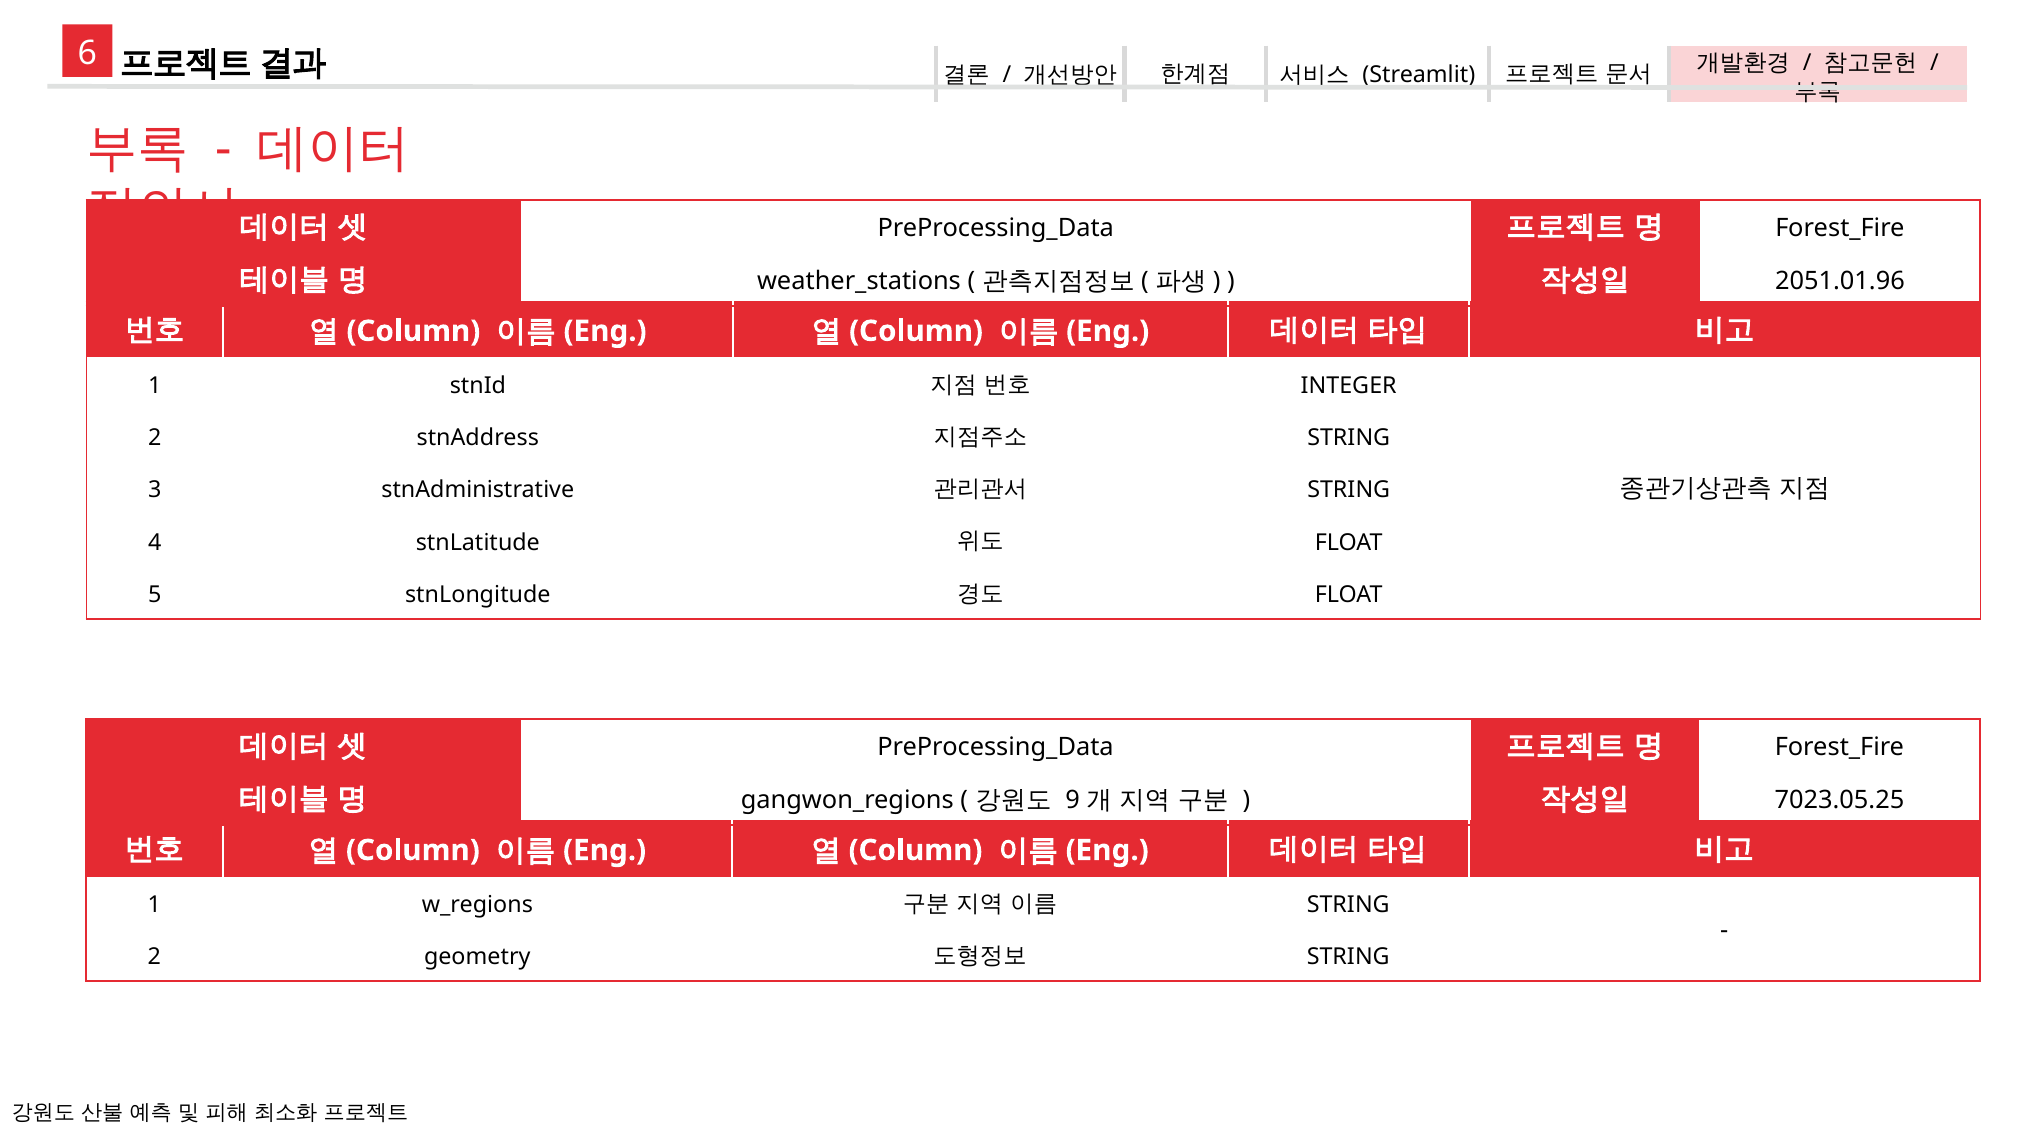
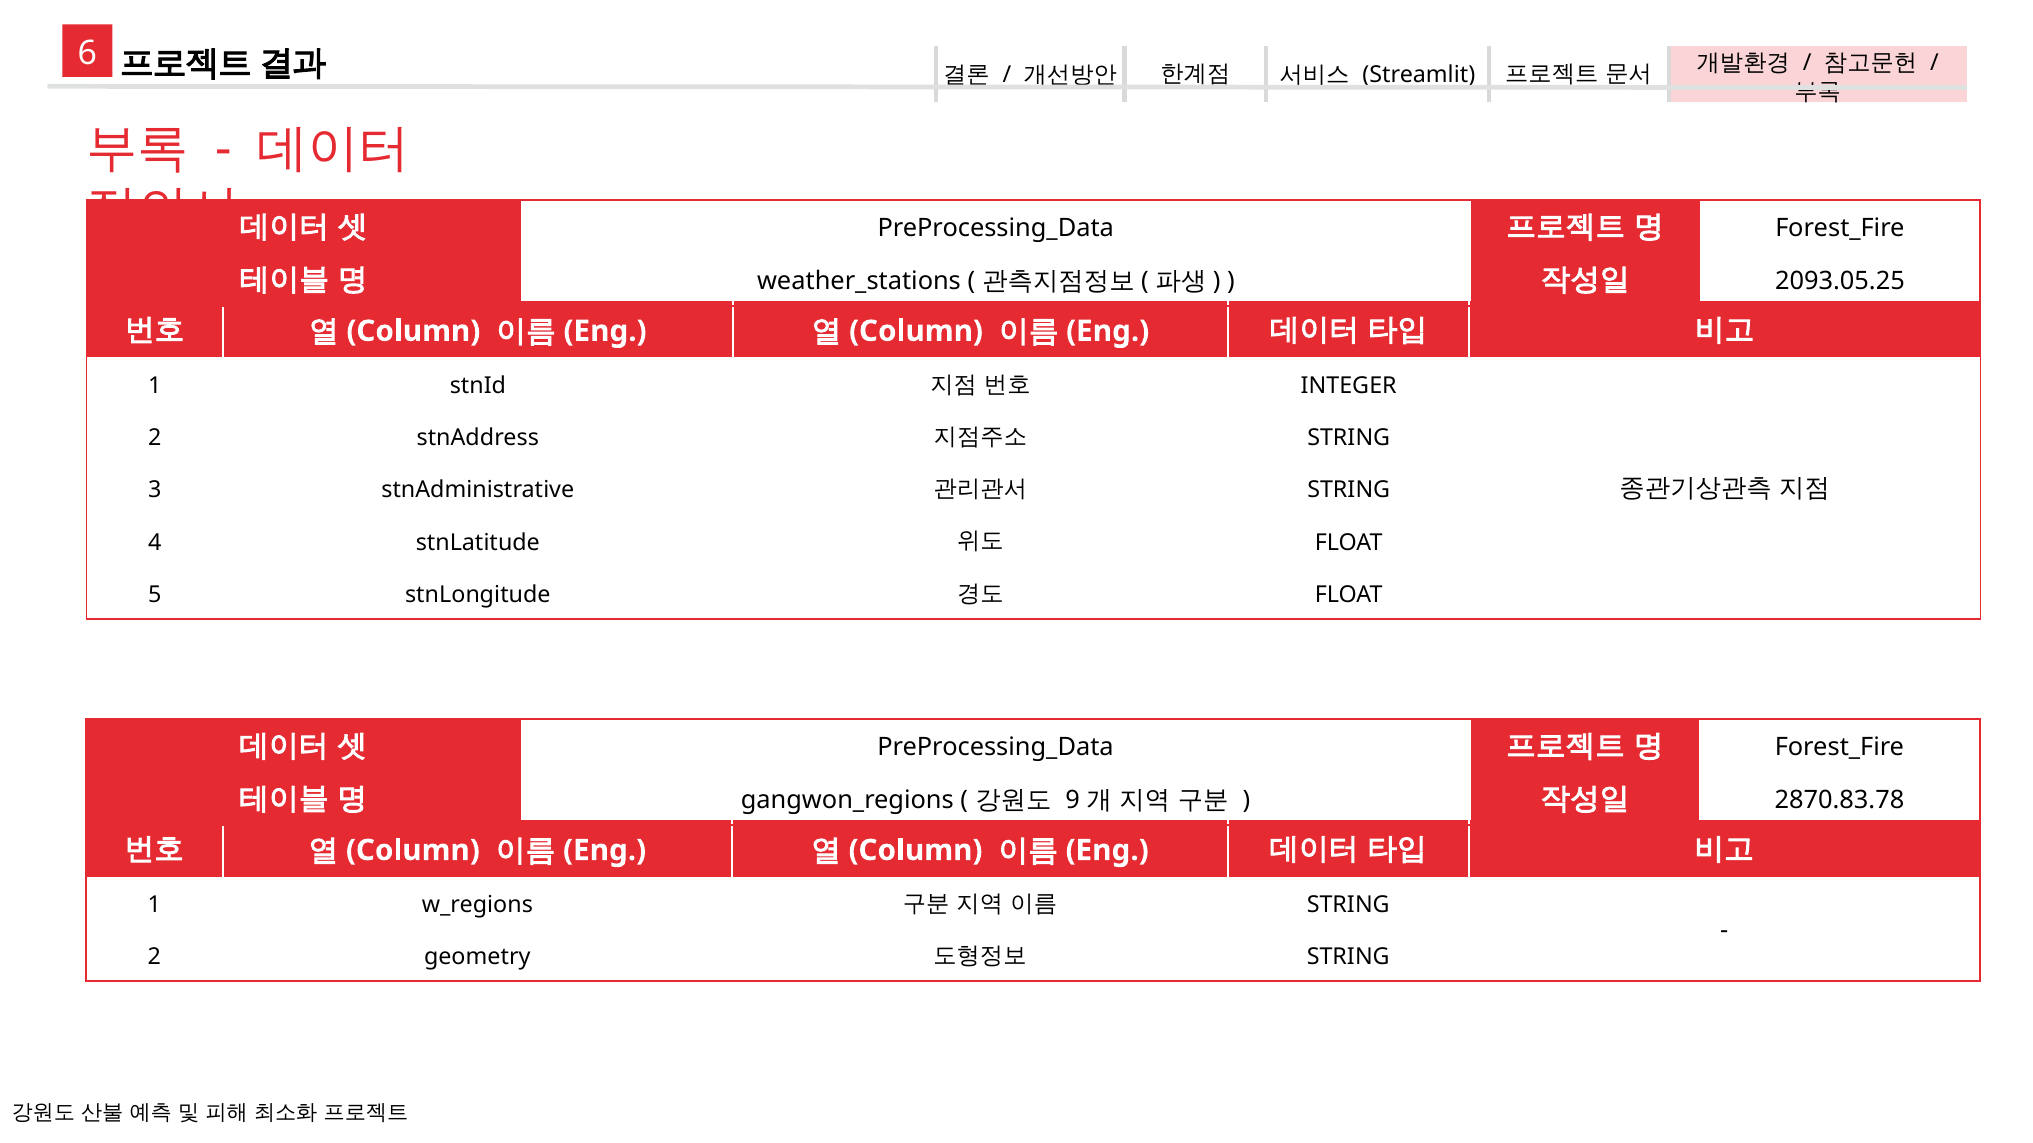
2051.01.96: 2051.01.96 -> 2093.05.25
7023.05.25: 7023.05.25 -> 2870.83.78
